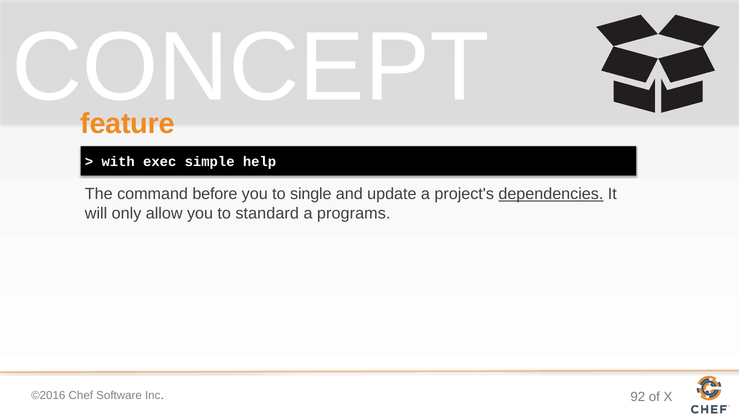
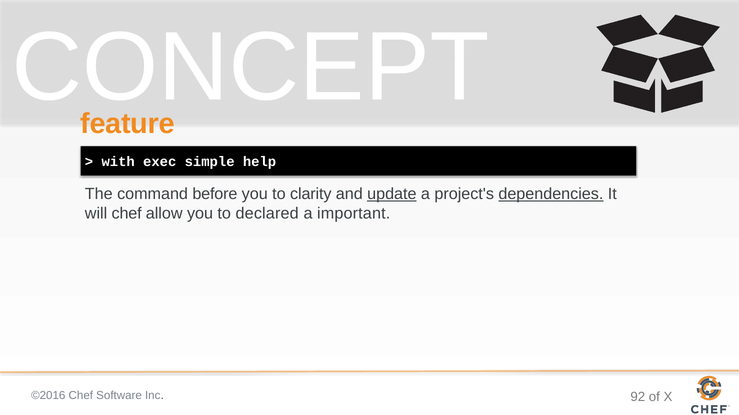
single: single -> clarity
update underline: none -> present
will only: only -> chef
standard: standard -> declared
programs: programs -> important
